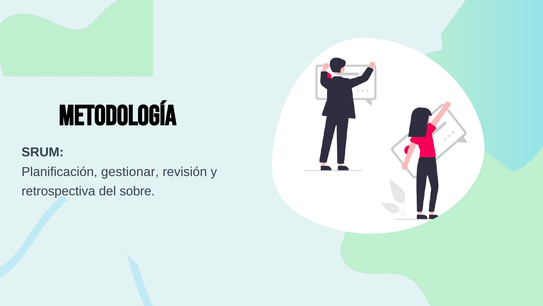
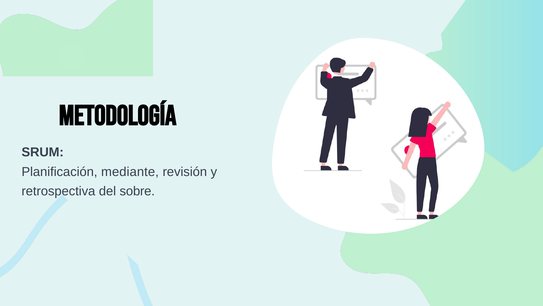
gestionar: gestionar -> mediante
